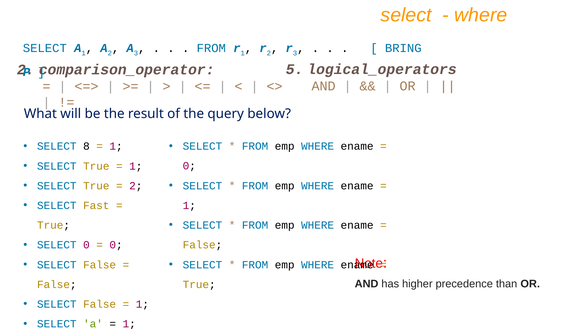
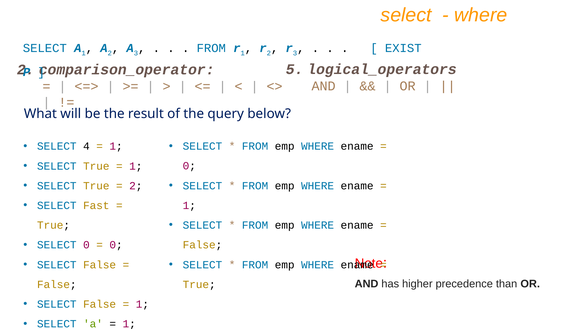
BRING: BRING -> EXIST
8: 8 -> 4
